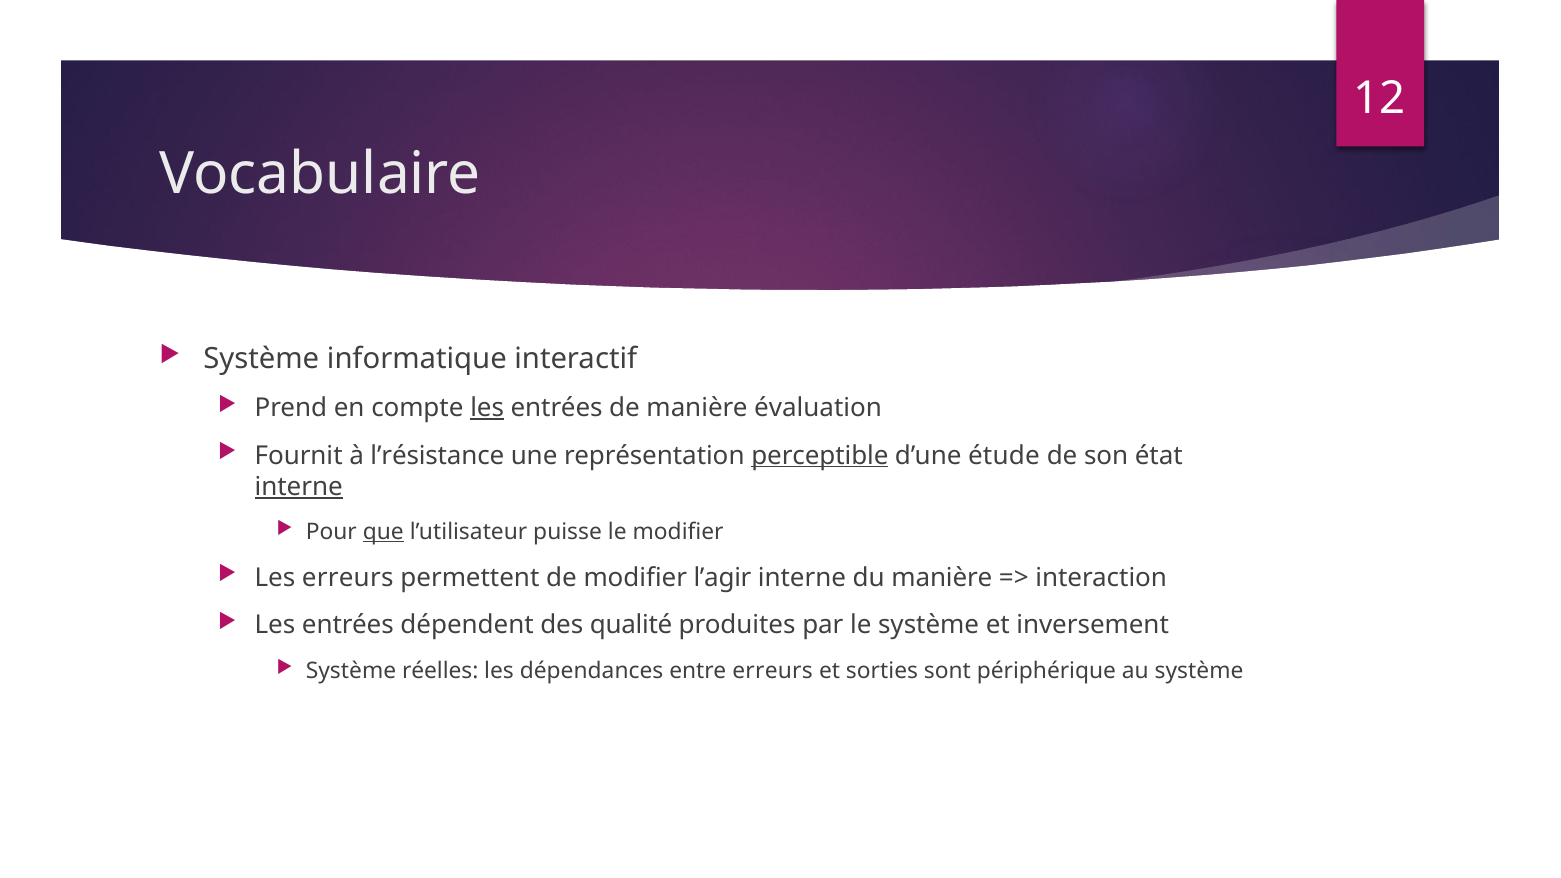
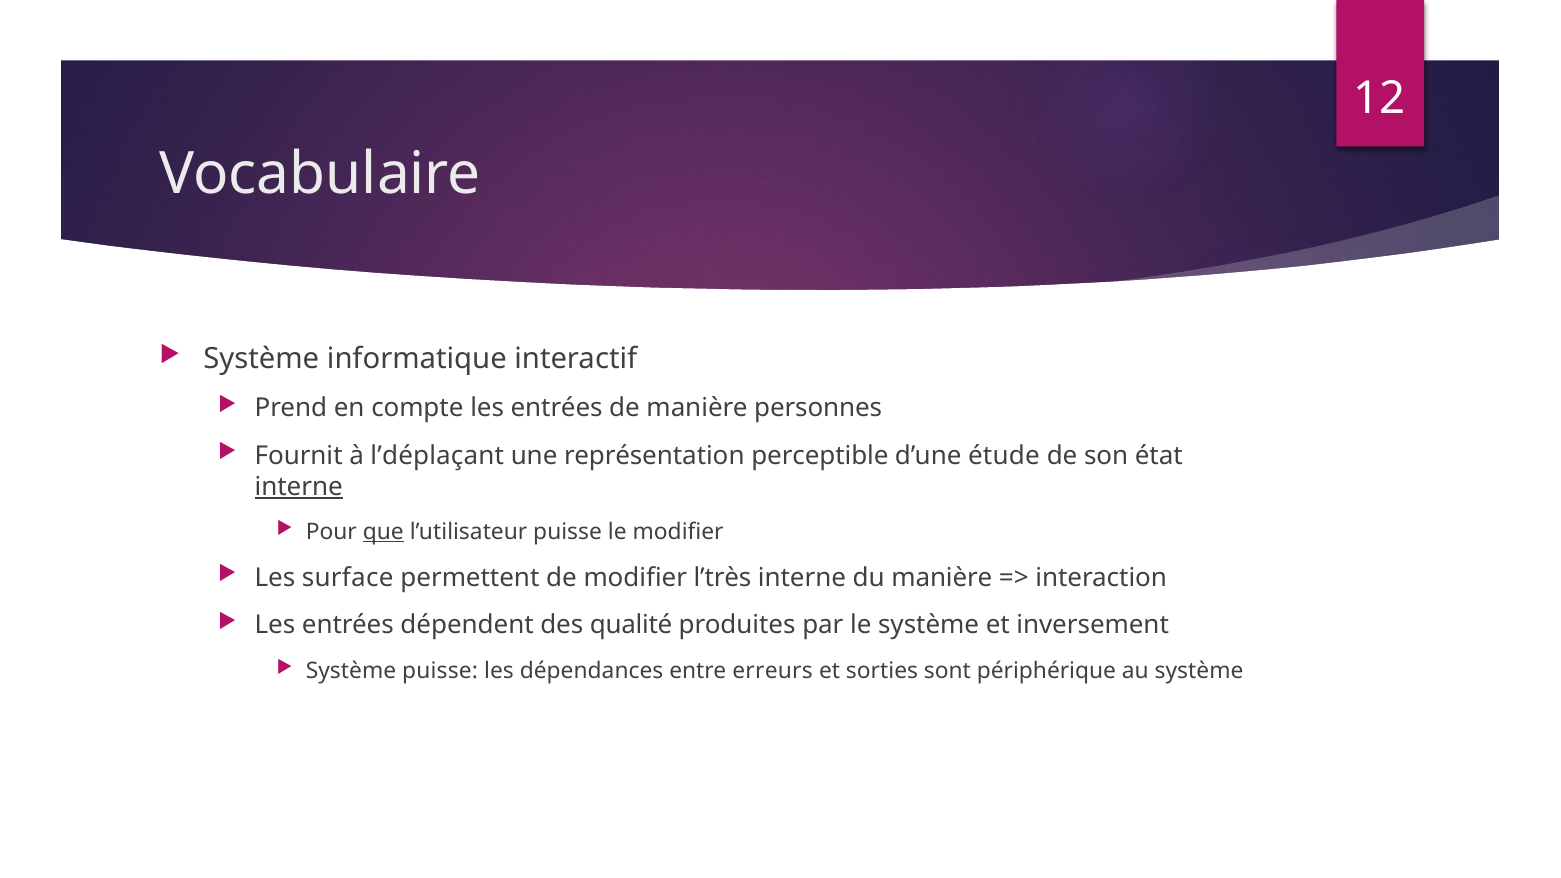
les at (487, 408) underline: present -> none
évaluation: évaluation -> personnes
l’résistance: l’résistance -> l’déplaçant
perceptible underline: present -> none
Les erreurs: erreurs -> surface
l’agir: l’agir -> l’très
Système réelles: réelles -> puisse
